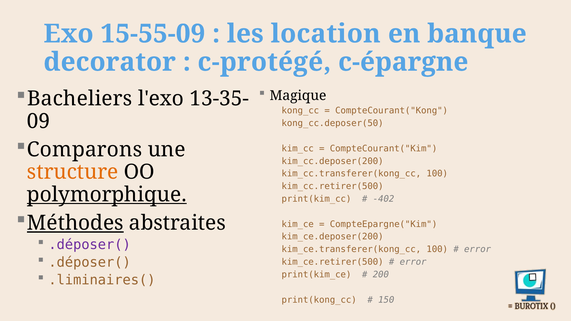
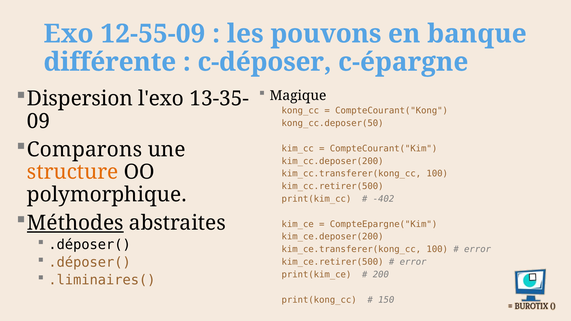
15-55-09: 15-55-09 -> 12-55-09
location: location -> pouvons
decorator: decorator -> différente
c-protégé: c-protégé -> c-déposer
Bacheliers: Bacheliers -> Dispersion
polymorphique underline: present -> none
.déposer( at (90, 245) colour: purple -> black
